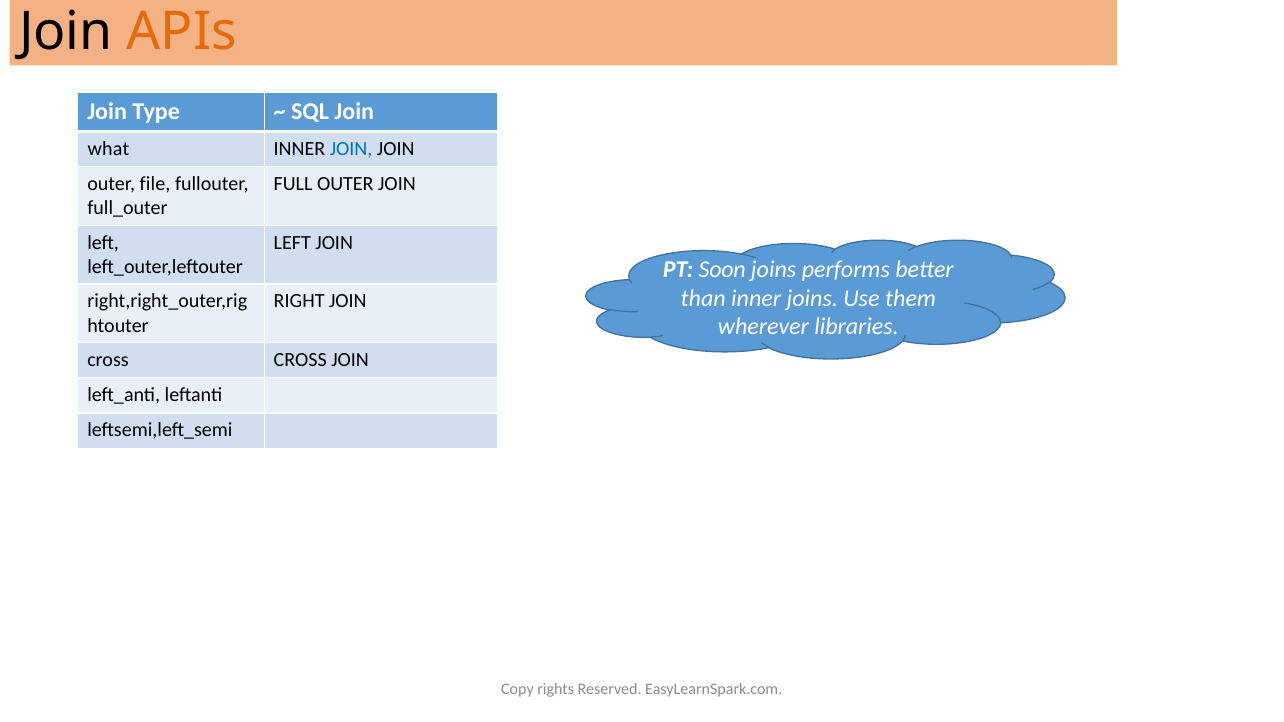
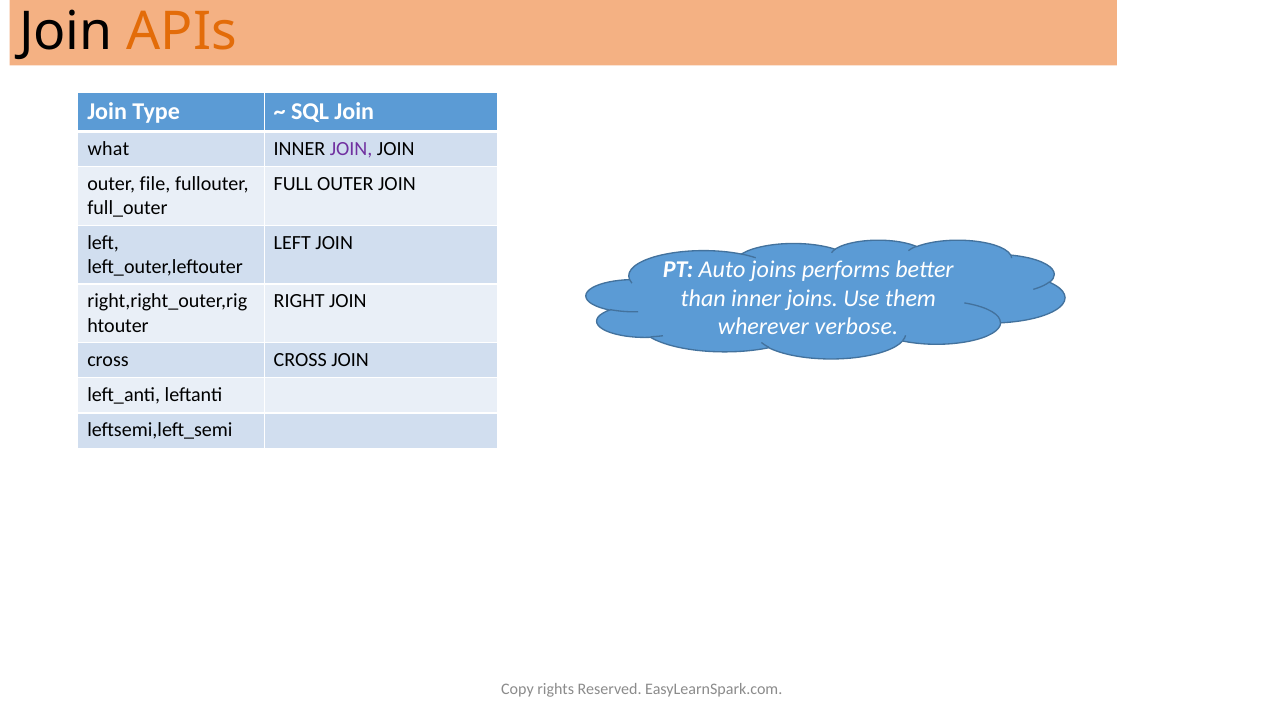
JOIN at (351, 149) colour: blue -> purple
Soon: Soon -> Auto
libraries: libraries -> verbose
